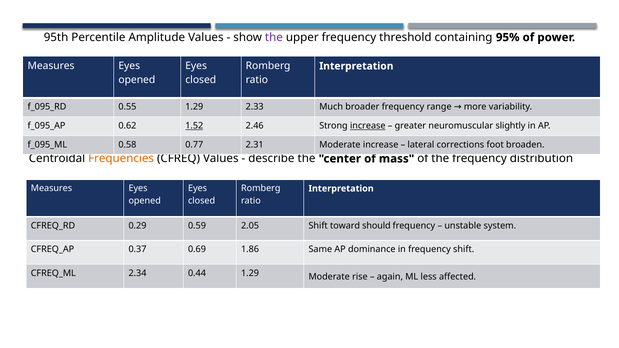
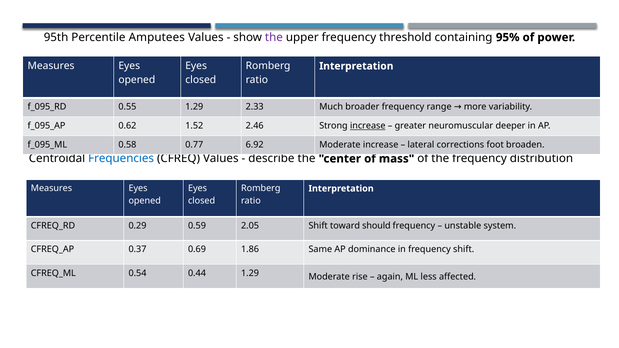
Amplitude: Amplitude -> Amputees
1.52 underline: present -> none
slightly: slightly -> deeper
2.31: 2.31 -> 6.92
Frequencies colour: orange -> blue
2.34: 2.34 -> 0.54
